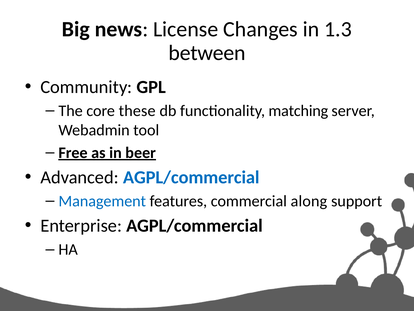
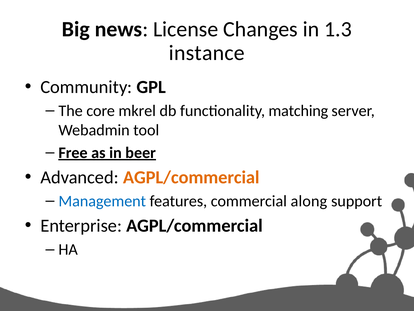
between: between -> instance
these: these -> mkrel
AGPL/commercial at (191, 177) colour: blue -> orange
